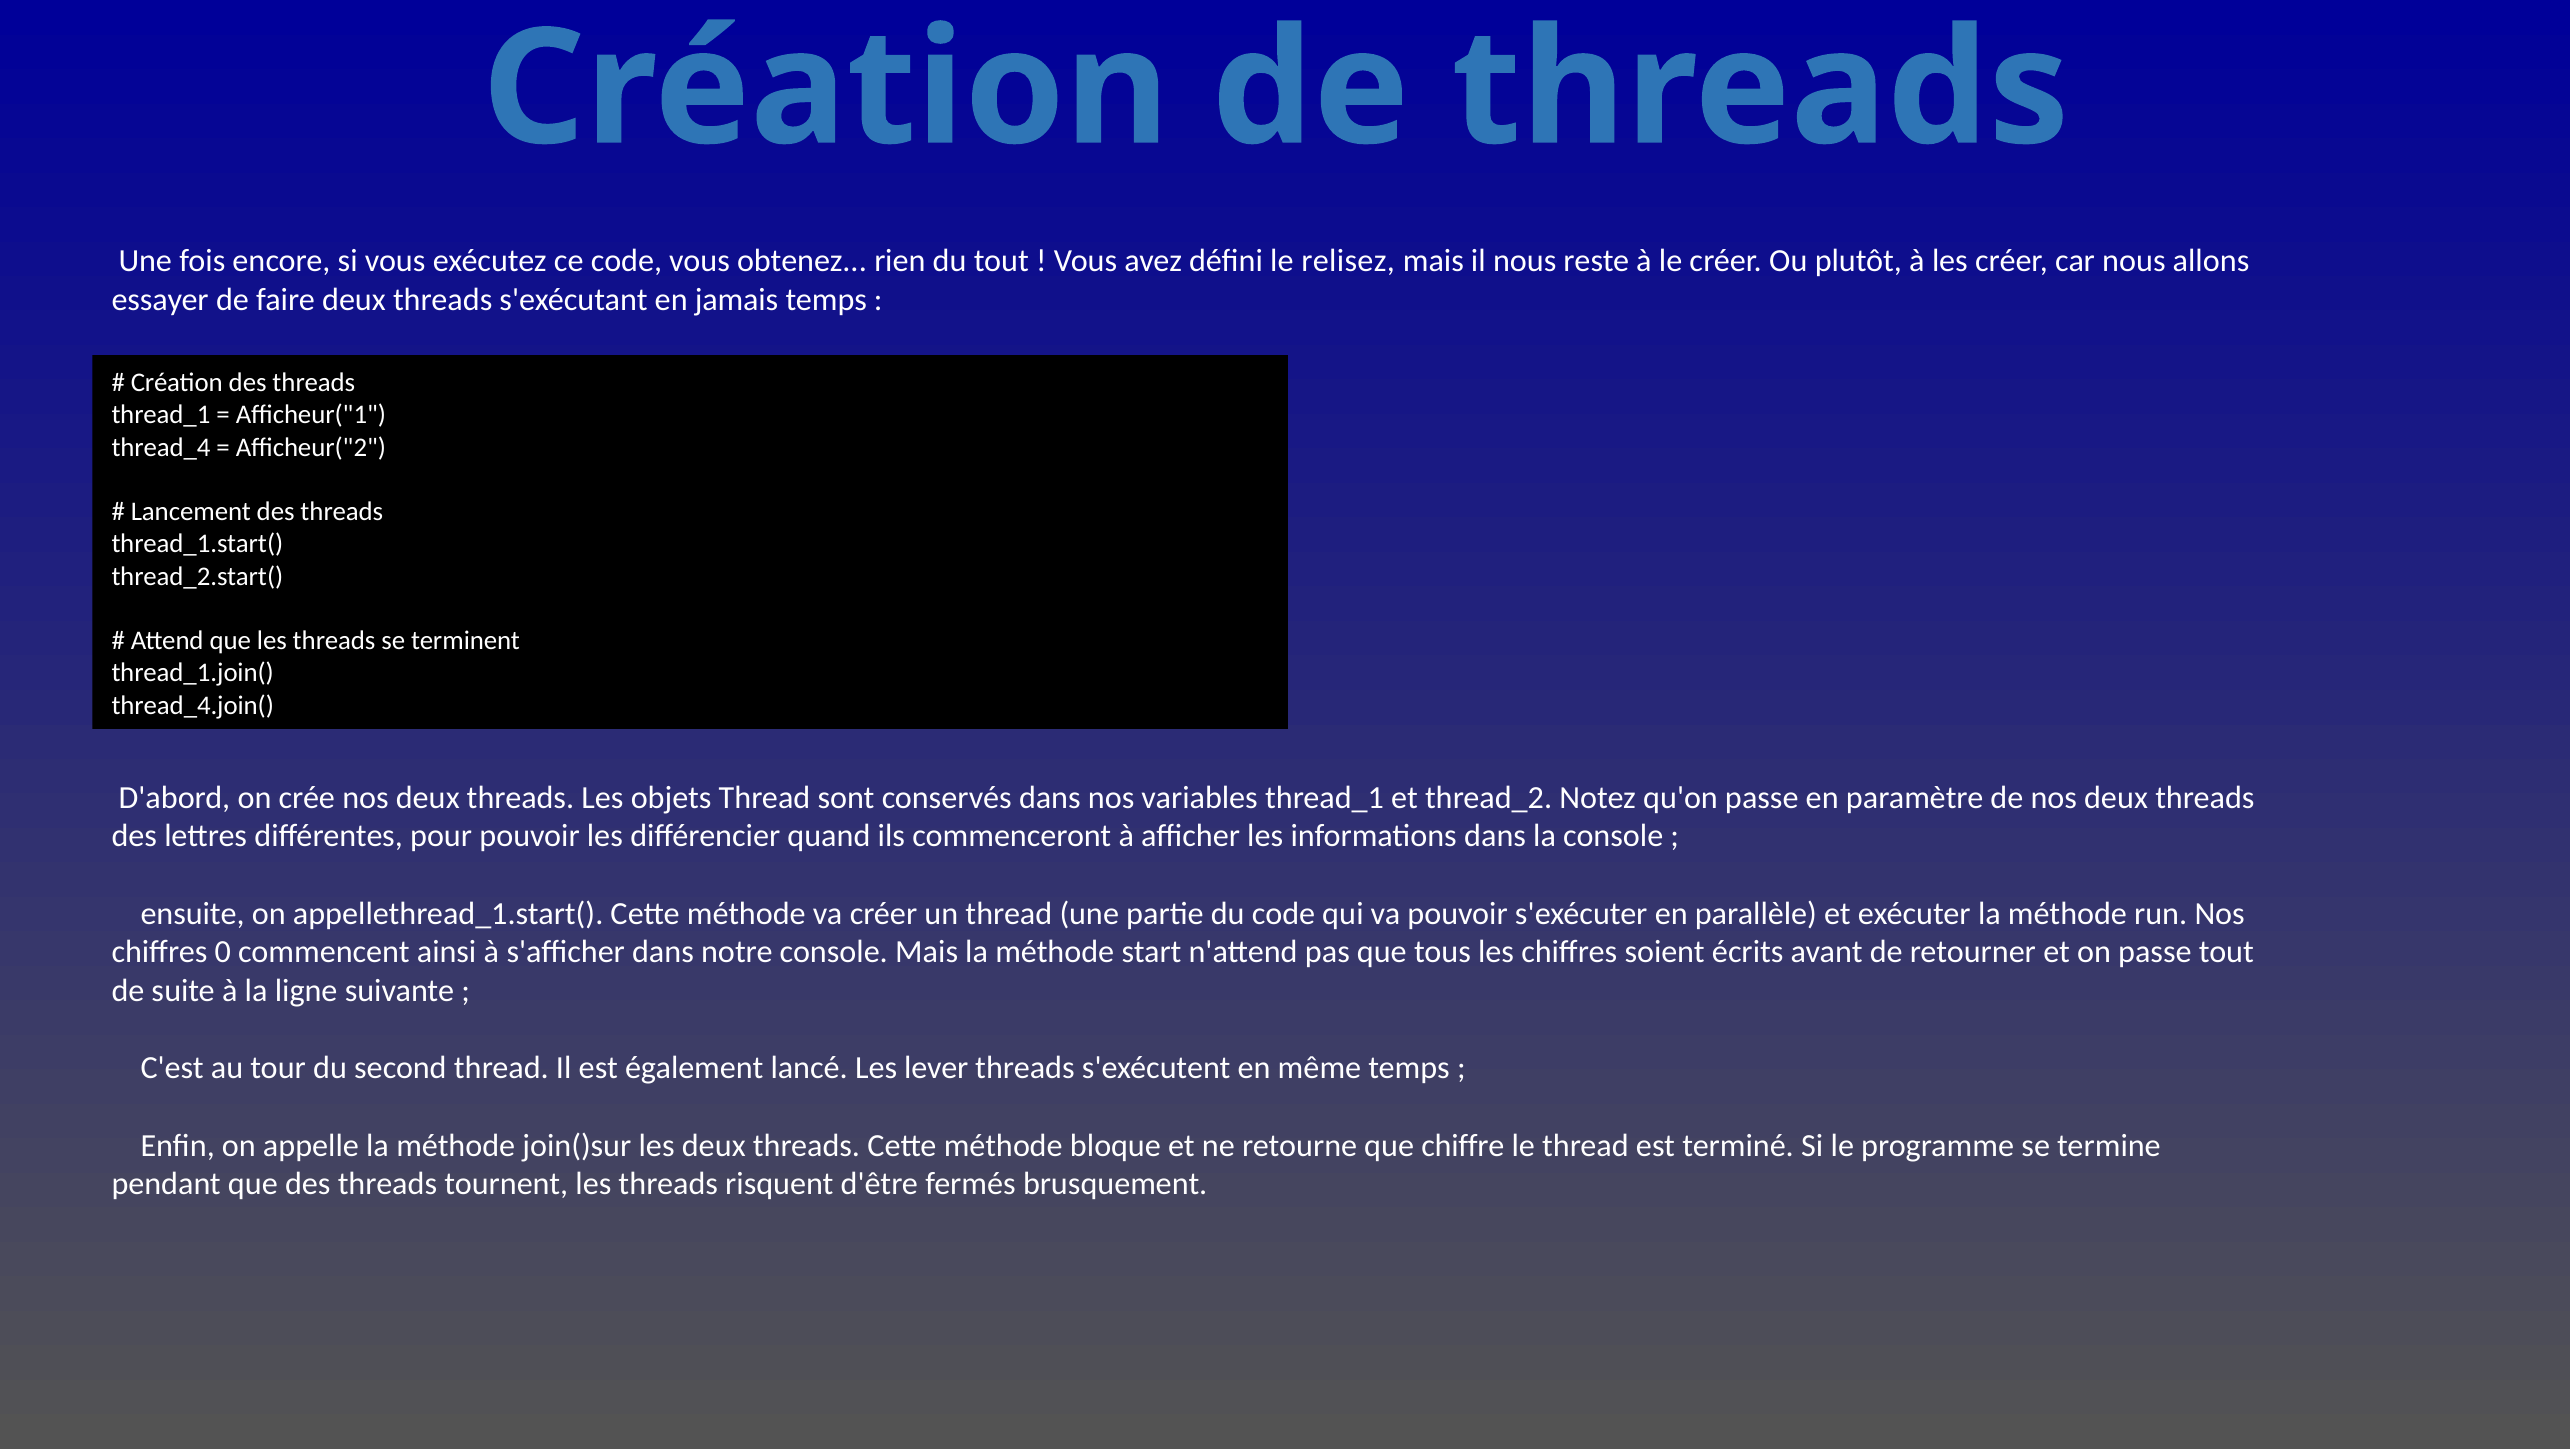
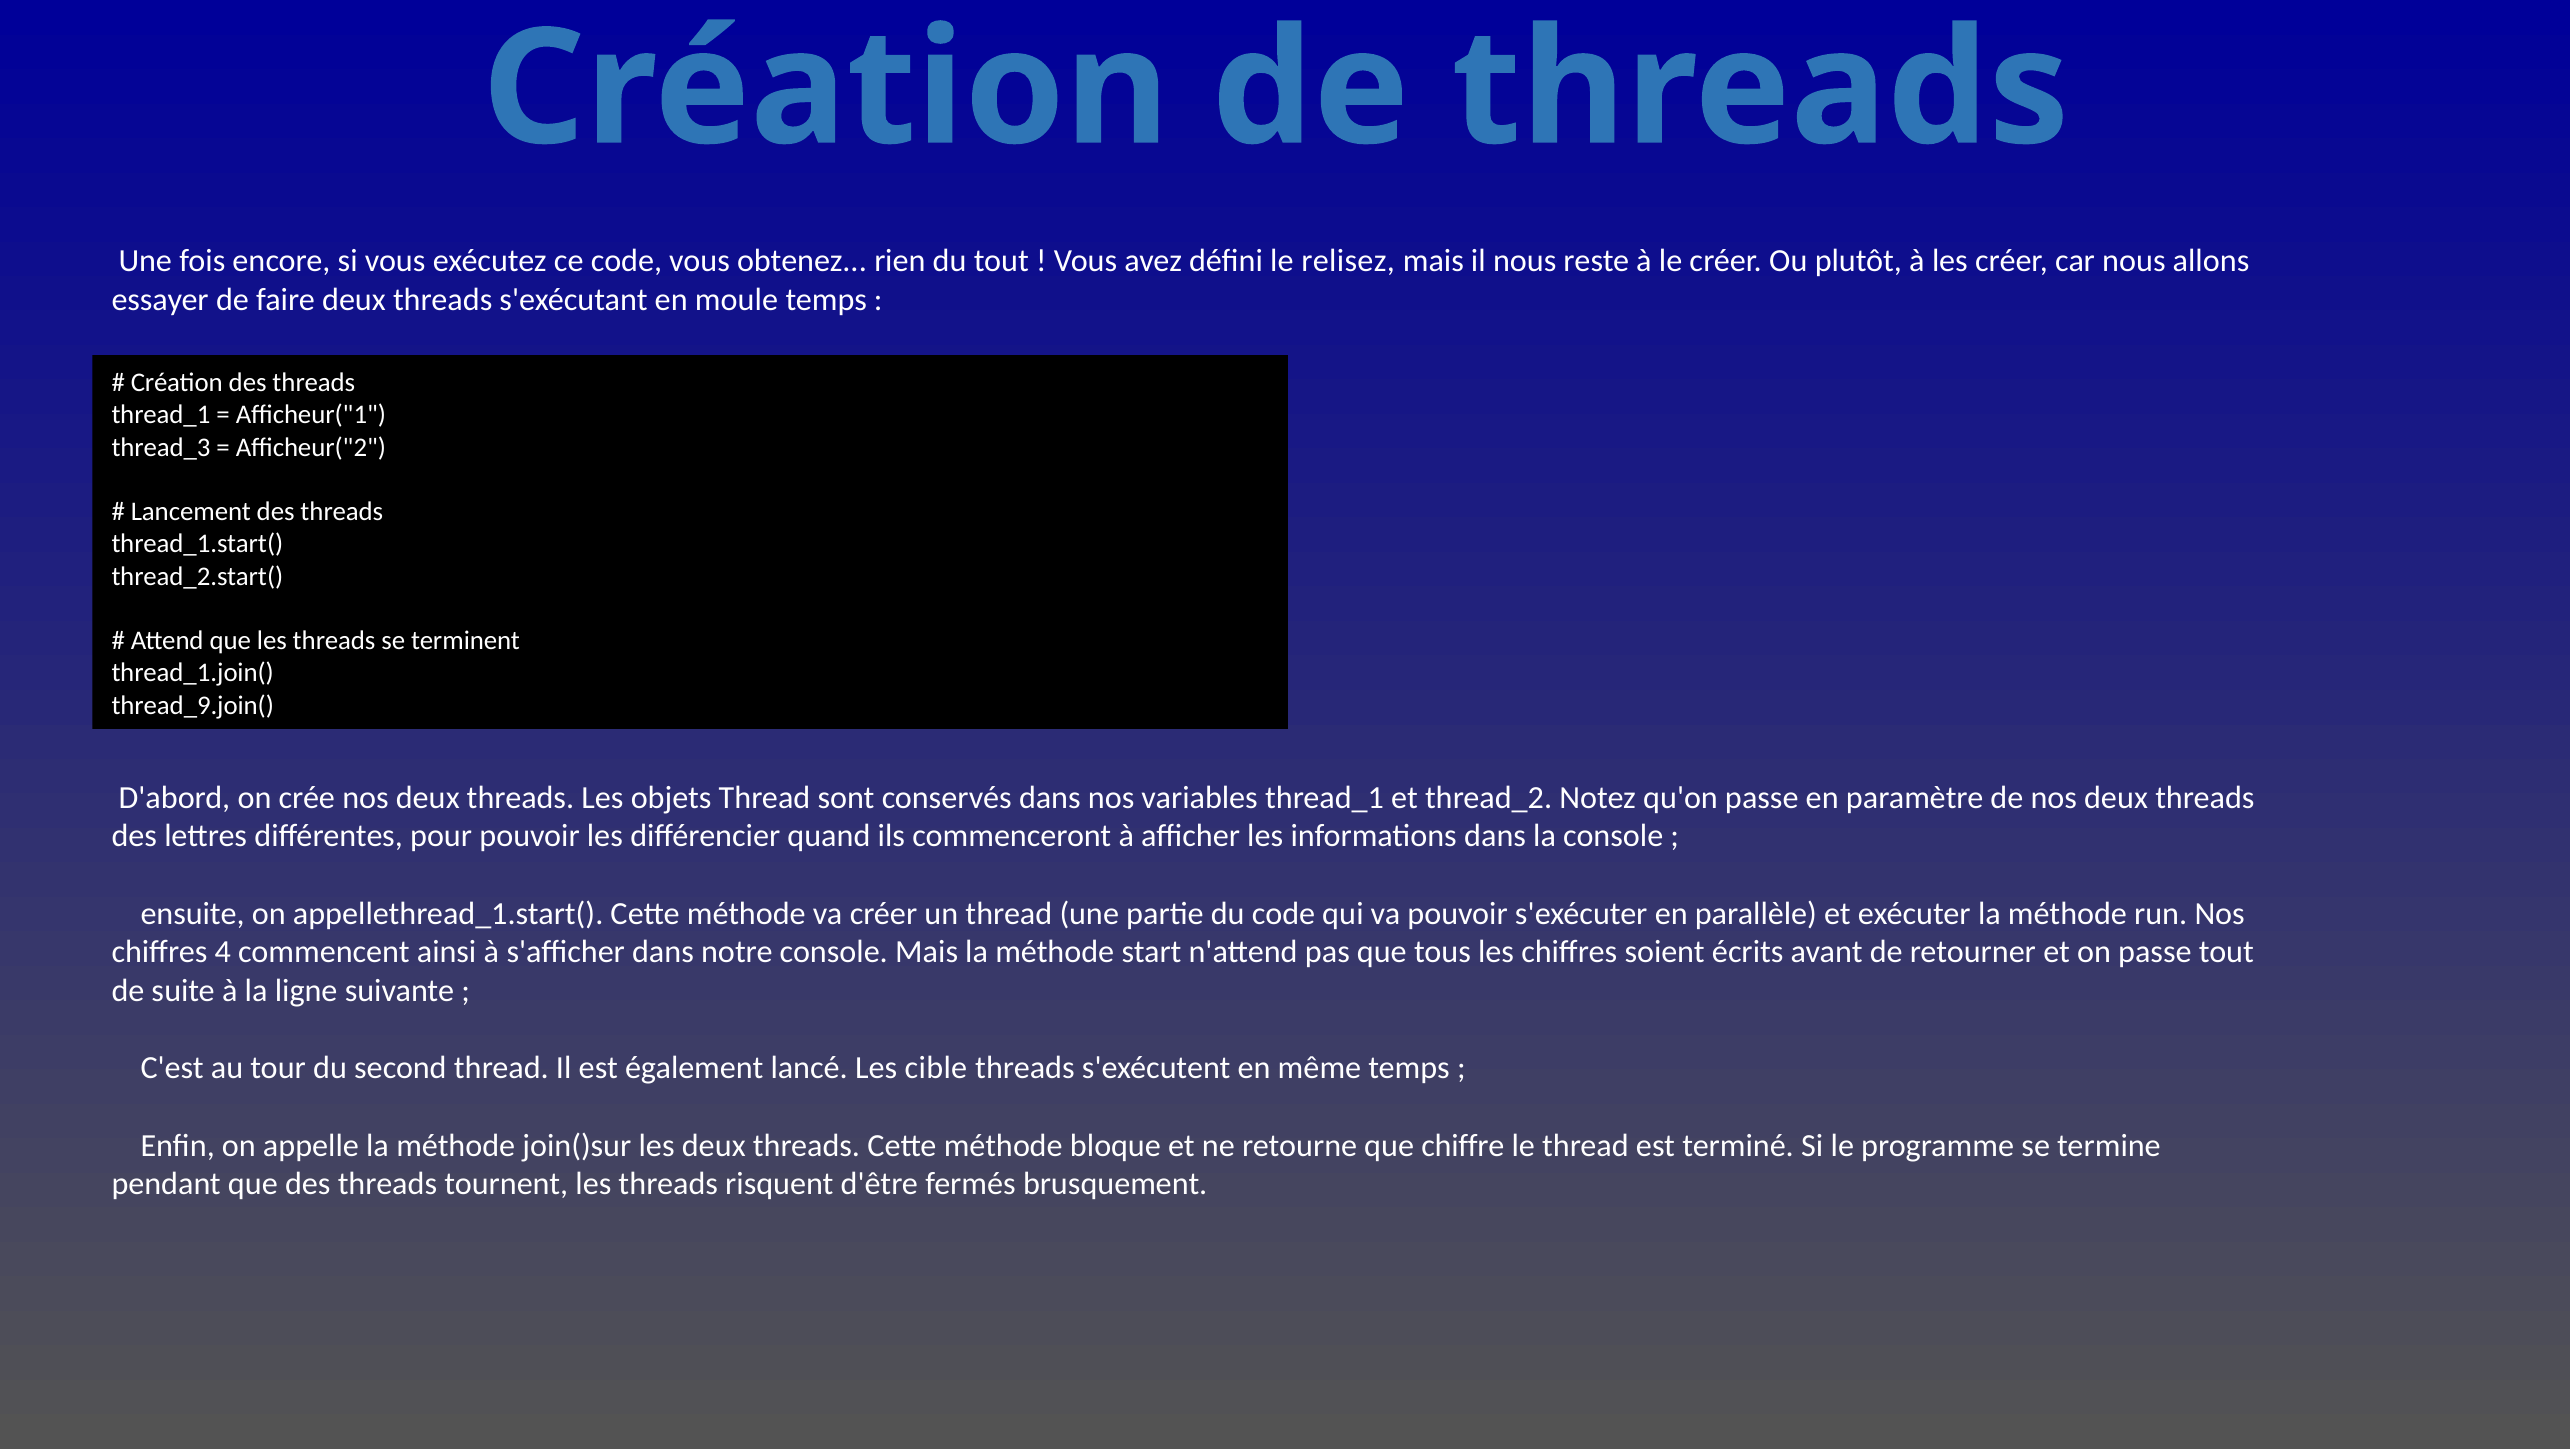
jamais: jamais -> moule
thread_4: thread_4 -> thread_3
thread_4.join(: thread_4.join( -> thread_9.join(
0: 0 -> 4
lever: lever -> cible
